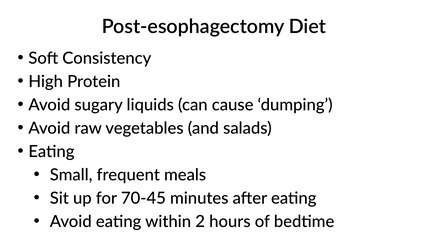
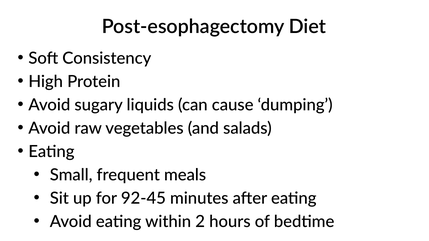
70-45: 70-45 -> 92-45
